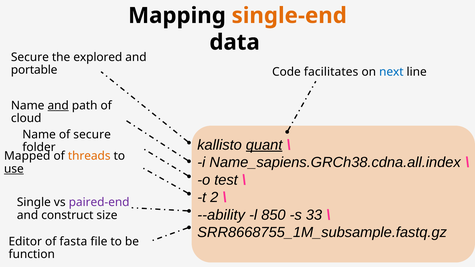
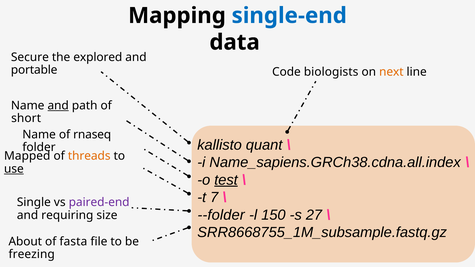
single-end colour: orange -> blue
facilitates: facilitates -> biologists
next colour: blue -> orange
cloud: cloud -> short
of secure: secure -> rnaseq
quant underline: present -> none
test underline: none -> present
2: 2 -> 7
--ability: --ability -> --folder
850: 850 -> 150
33: 33 -> 27
construct: construct -> requiring
Editor: Editor -> About
function: function -> freezing
